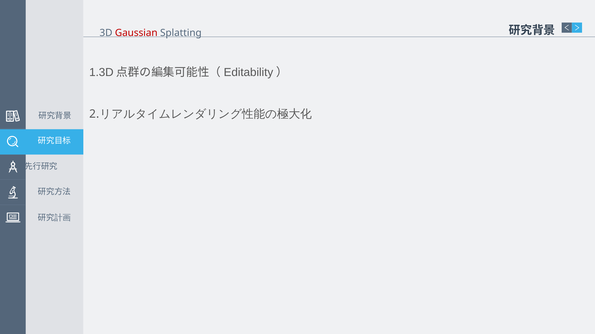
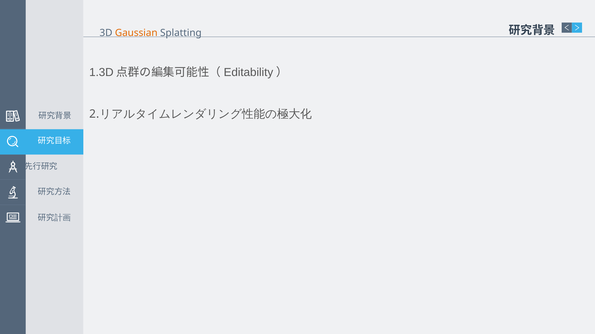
Gaussian colour: red -> orange
